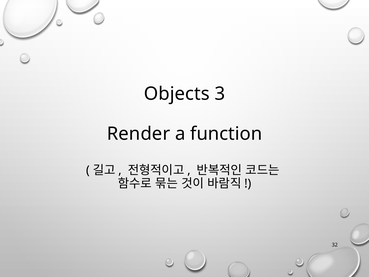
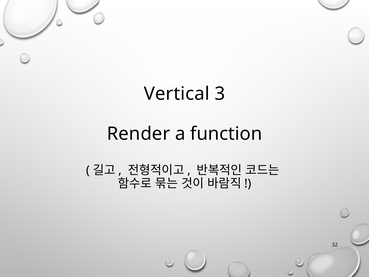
Objects: Objects -> Vertical
